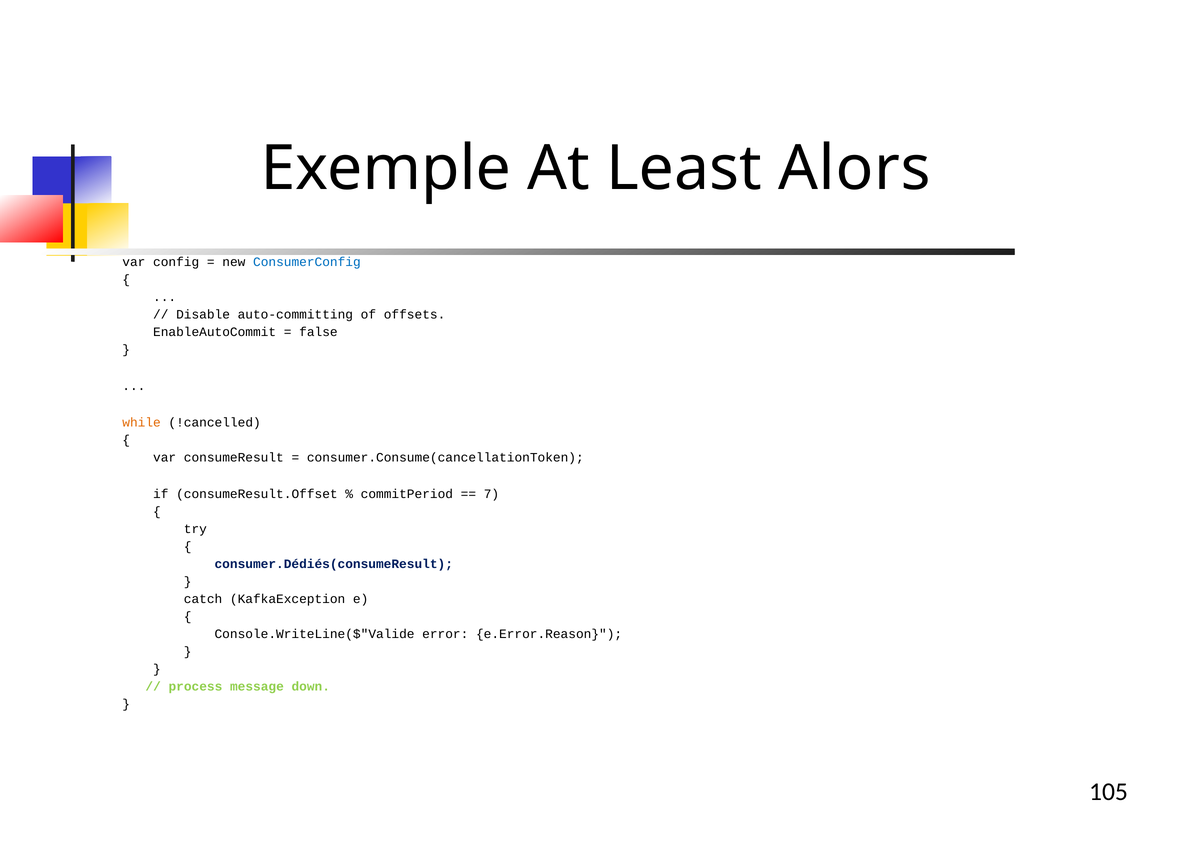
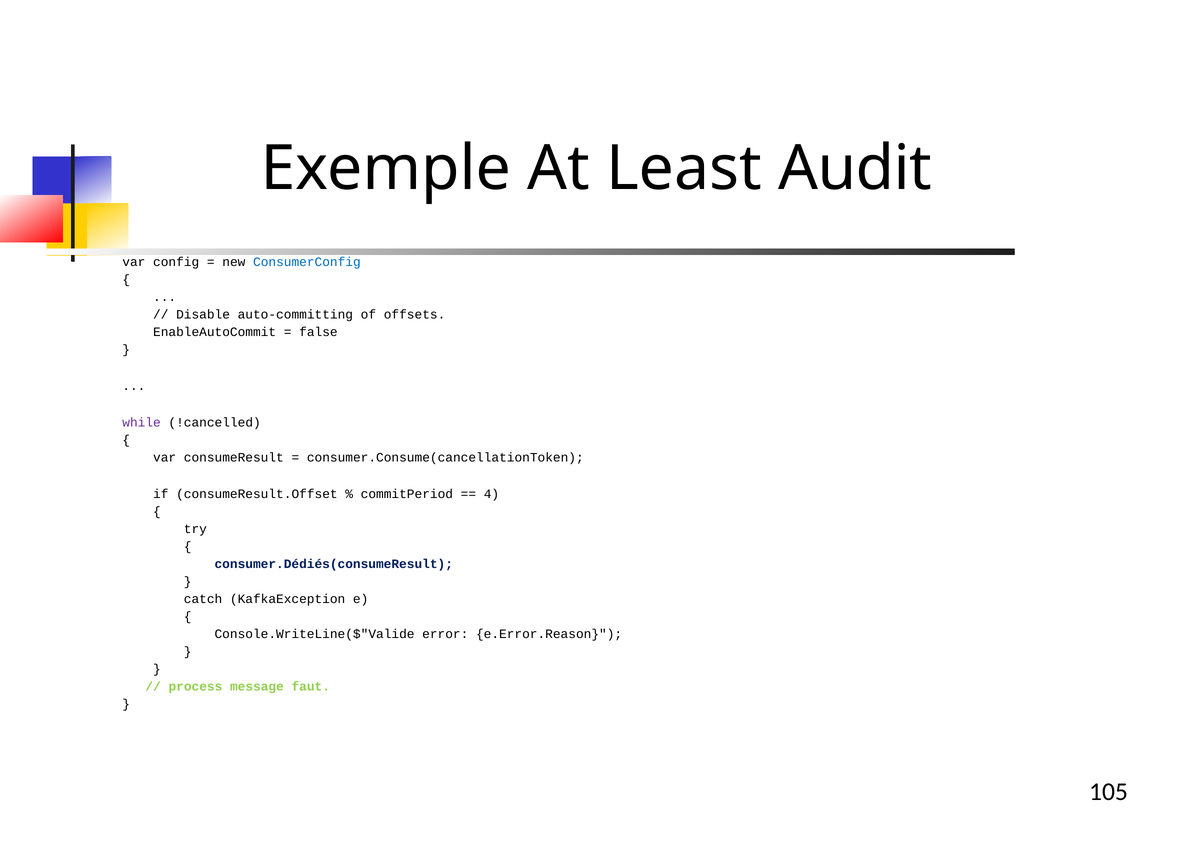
Alors: Alors -> Audit
while colour: orange -> purple
7: 7 -> 4
down: down -> faut
